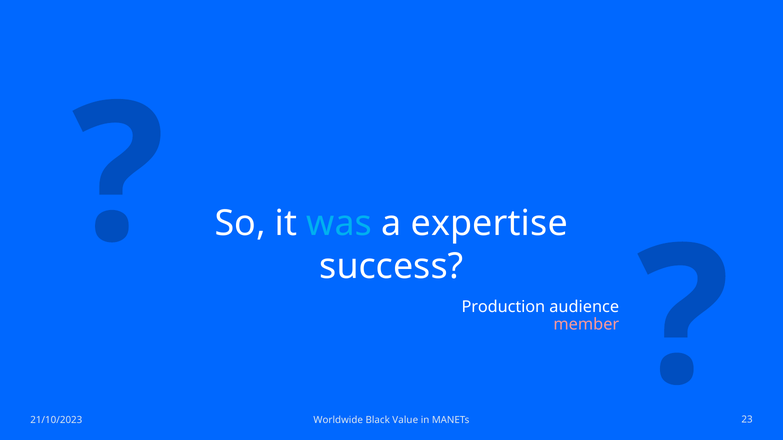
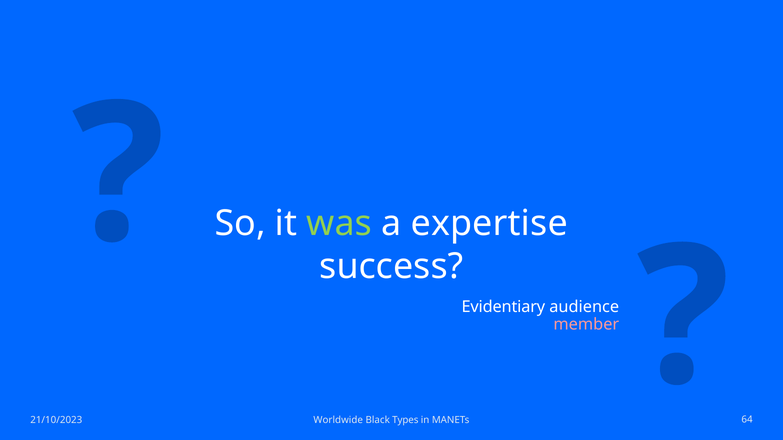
was colour: light blue -> light green
Production: Production -> Evidentiary
Value: Value -> Types
23: 23 -> 64
